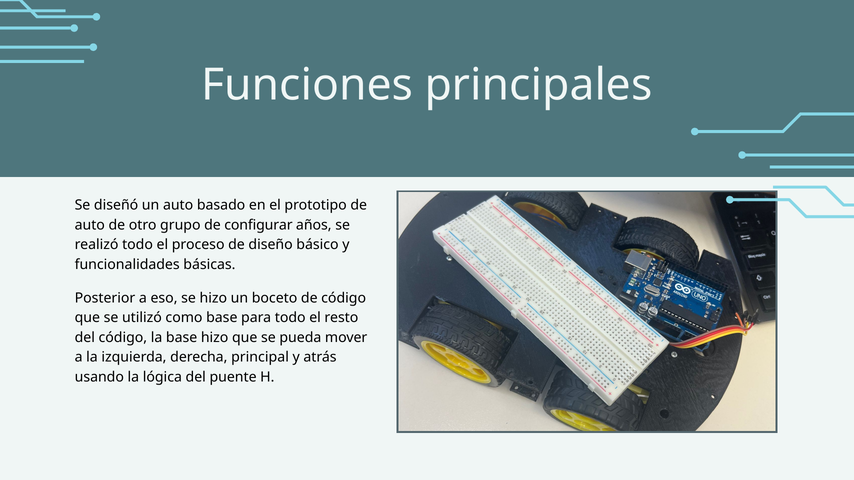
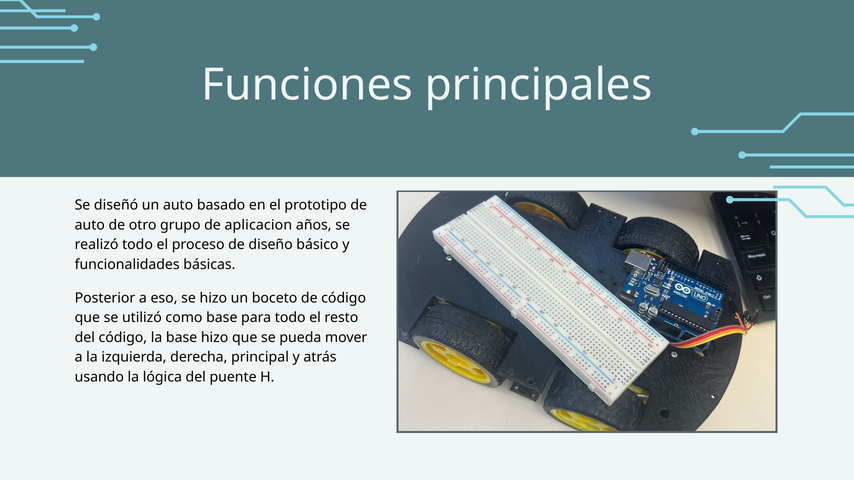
configurar: configurar -> aplicacion
